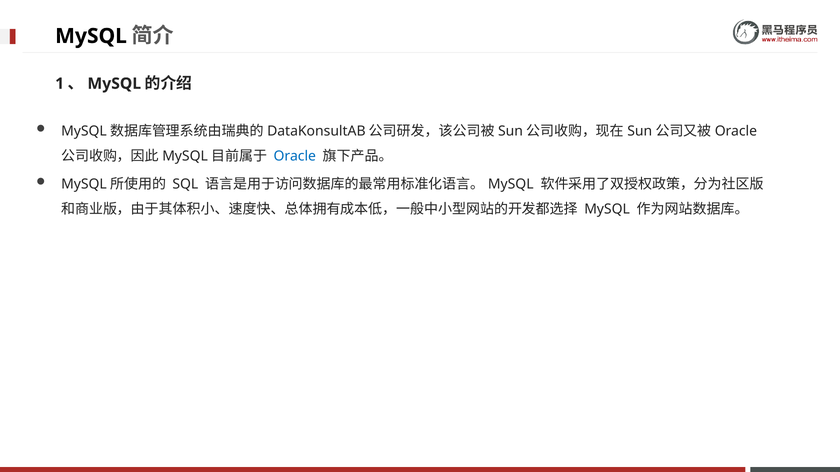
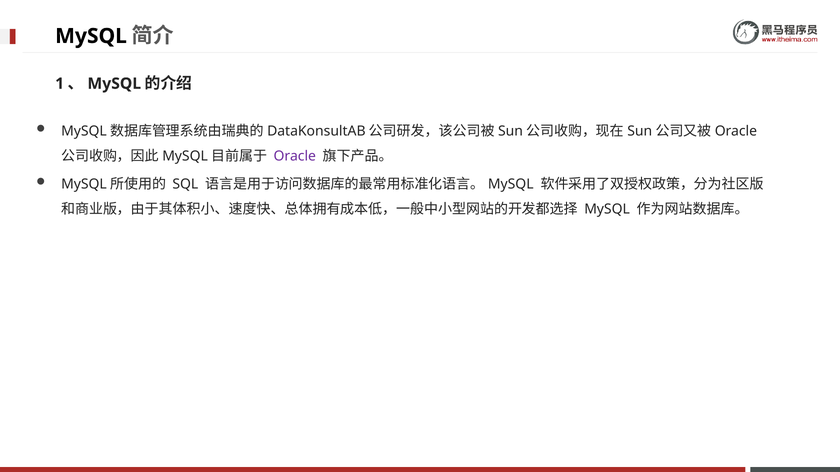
Oracle colour: blue -> purple
